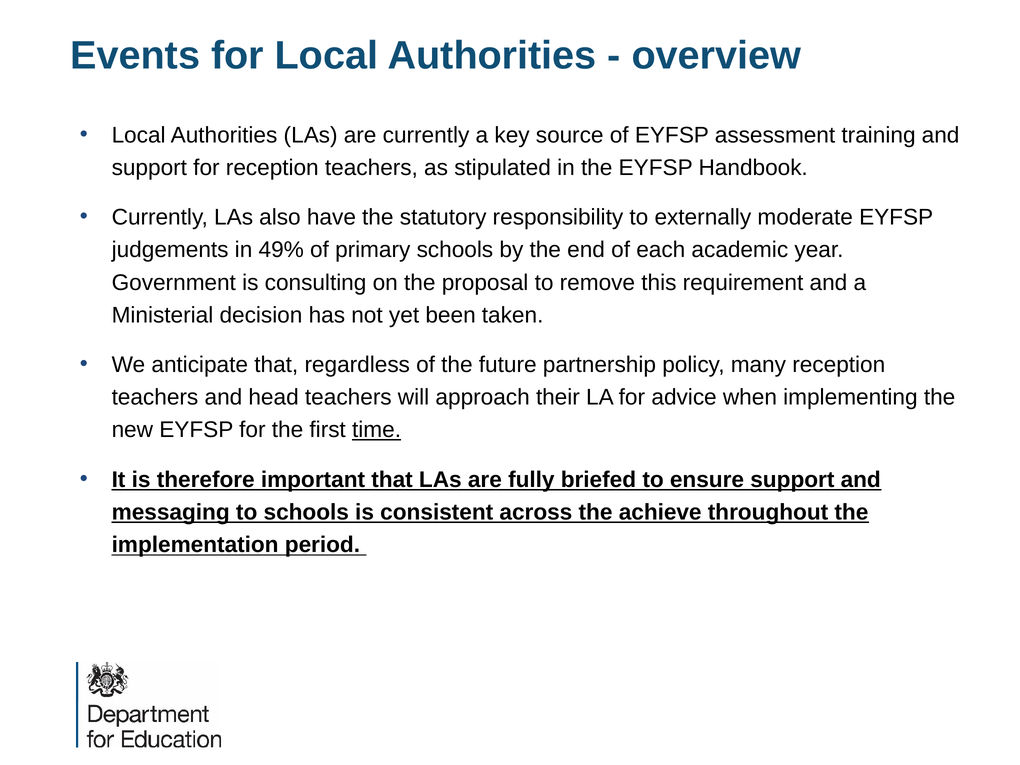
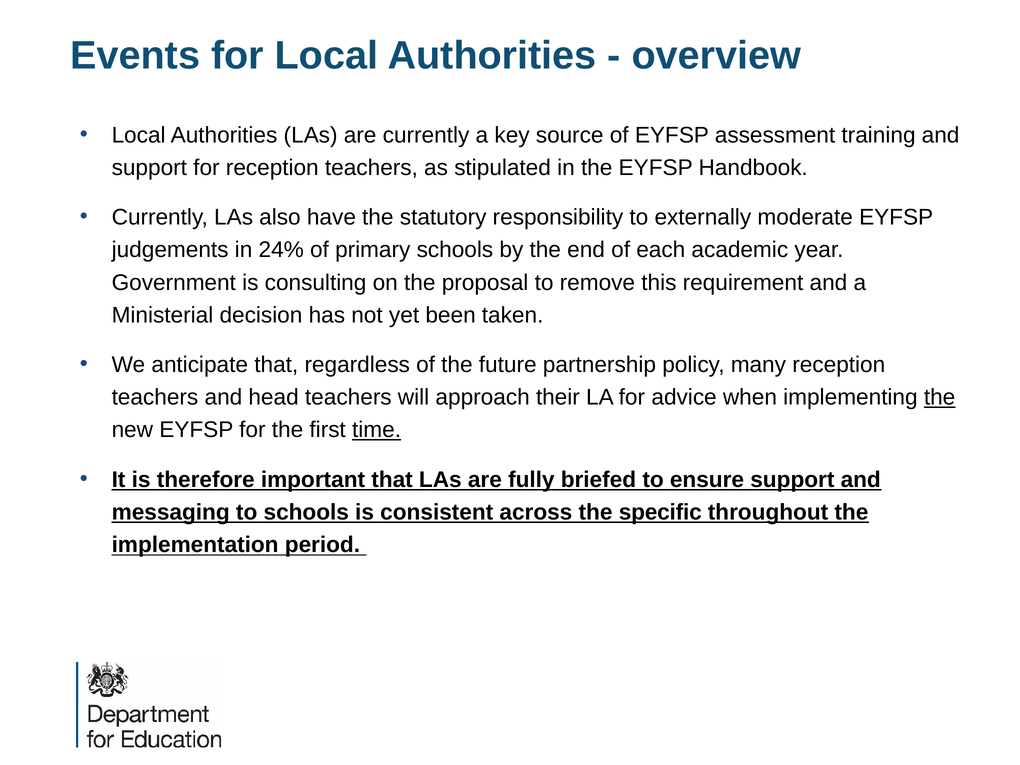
49%: 49% -> 24%
the at (940, 397) underline: none -> present
achieve: achieve -> specific
